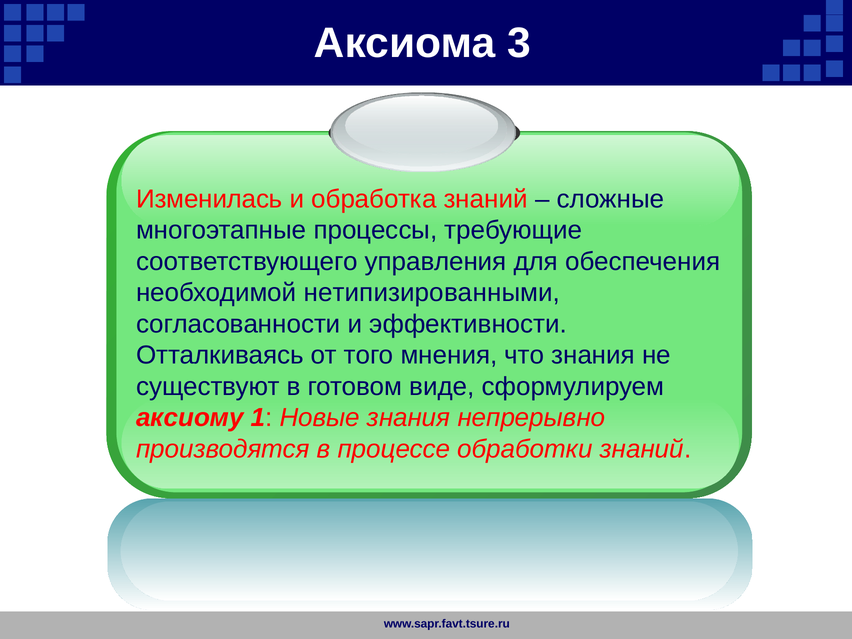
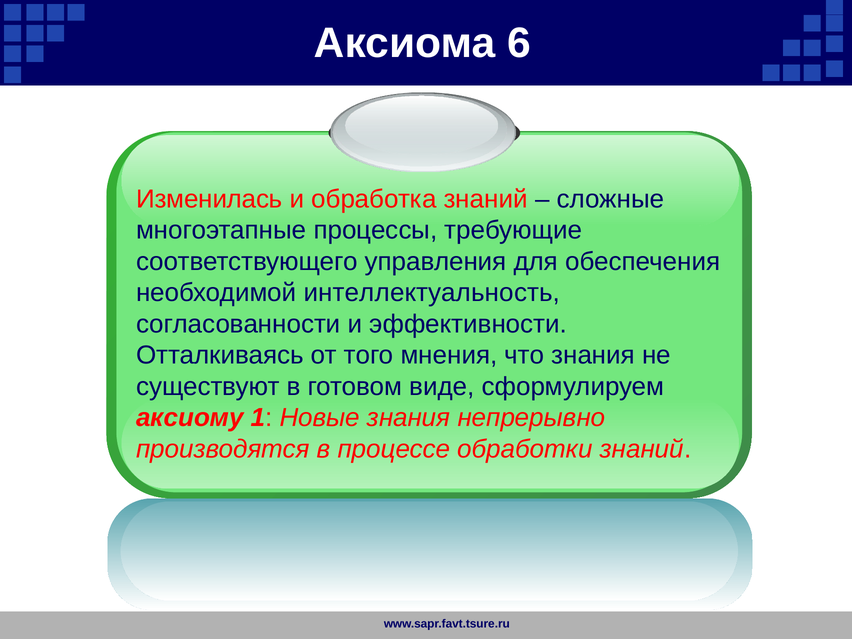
3: 3 -> 6
нетипизированными: нетипизированными -> интеллектуальность
